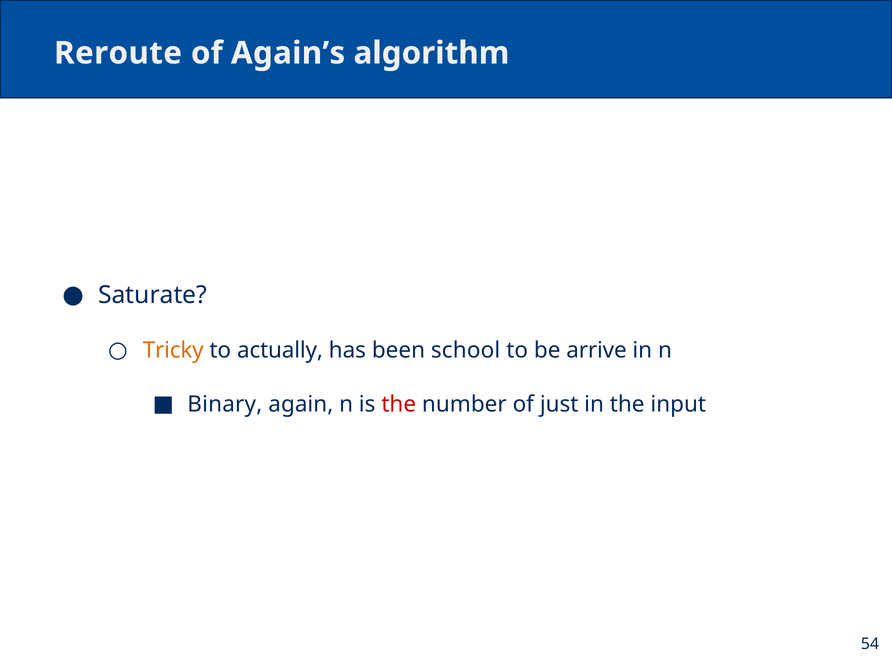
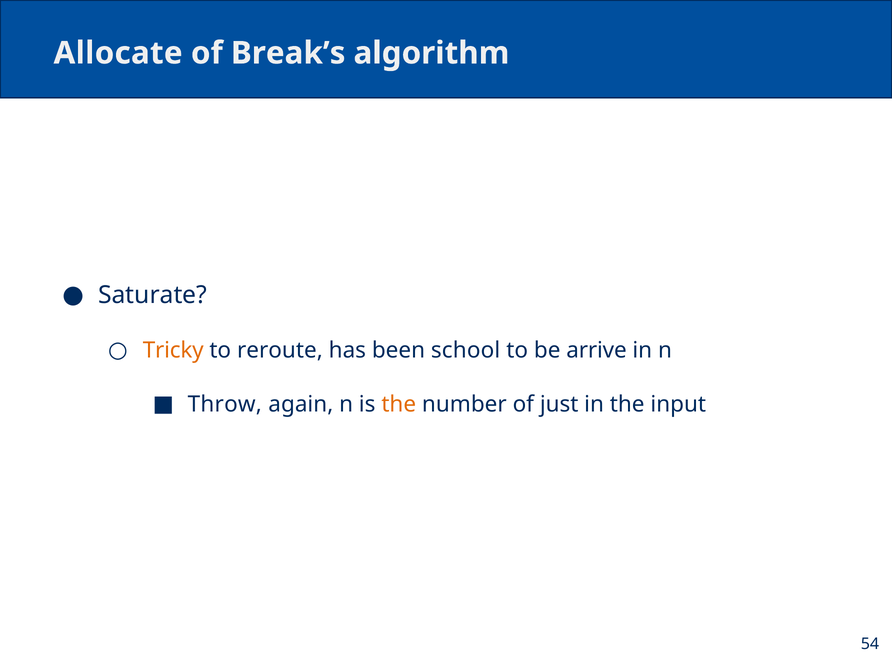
Reroute: Reroute -> Allocate
Again’s: Again’s -> Break’s
actually: actually -> reroute
Binary: Binary -> Throw
the at (399, 404) colour: red -> orange
